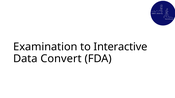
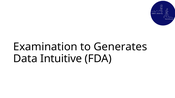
Interactive: Interactive -> Generates
Convert: Convert -> Intuitive
